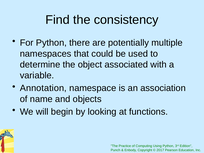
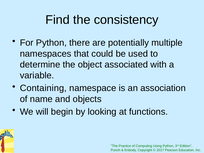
Annotation: Annotation -> Containing
